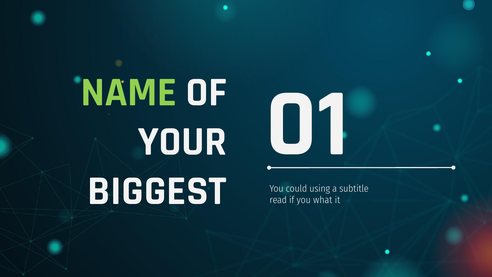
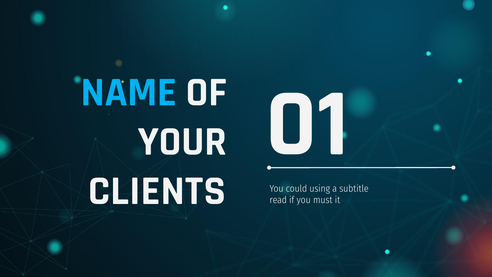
NAME colour: light green -> light blue
BIGGEST: BIGGEST -> CLIENTS
what: what -> must
